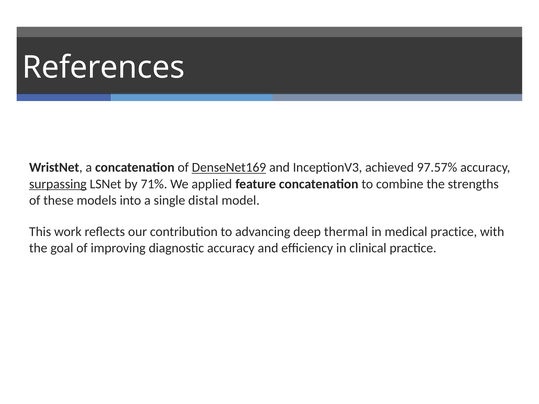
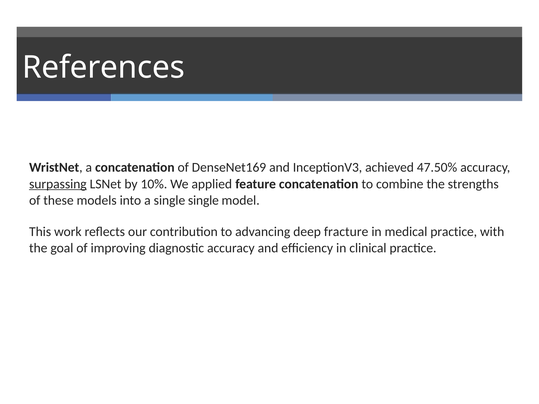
DenseNet169 underline: present -> none
97.57%: 97.57% -> 47.50%
71%: 71% -> 10%
single distal: distal -> single
thermal: thermal -> fracture
